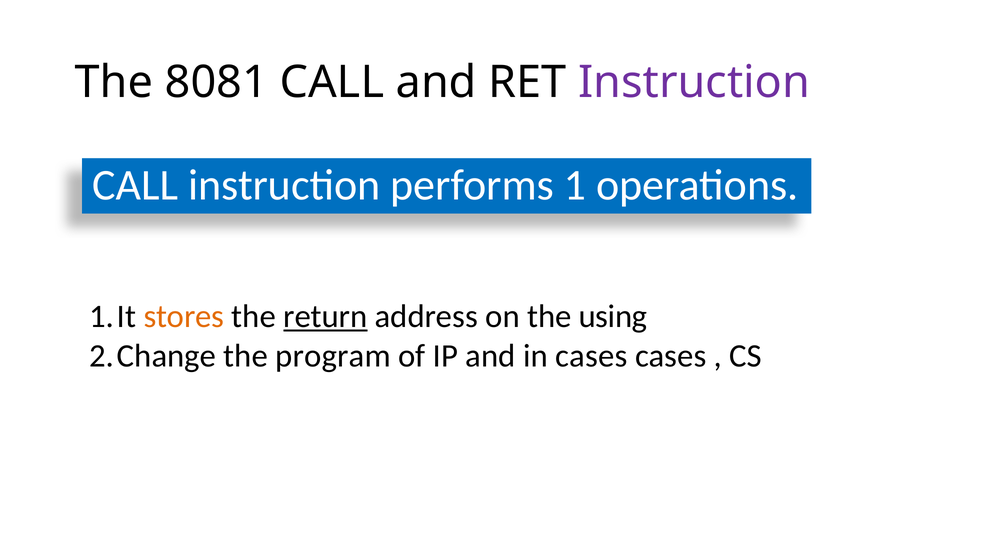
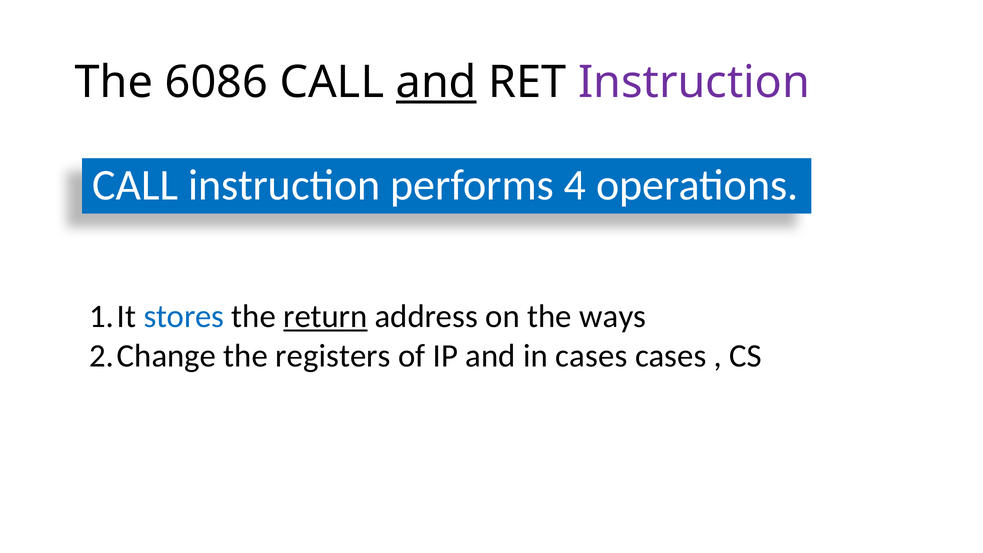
8081: 8081 -> 6086
and at (436, 83) underline: none -> present
1: 1 -> 4
stores colour: orange -> blue
using: using -> ways
program: program -> registers
